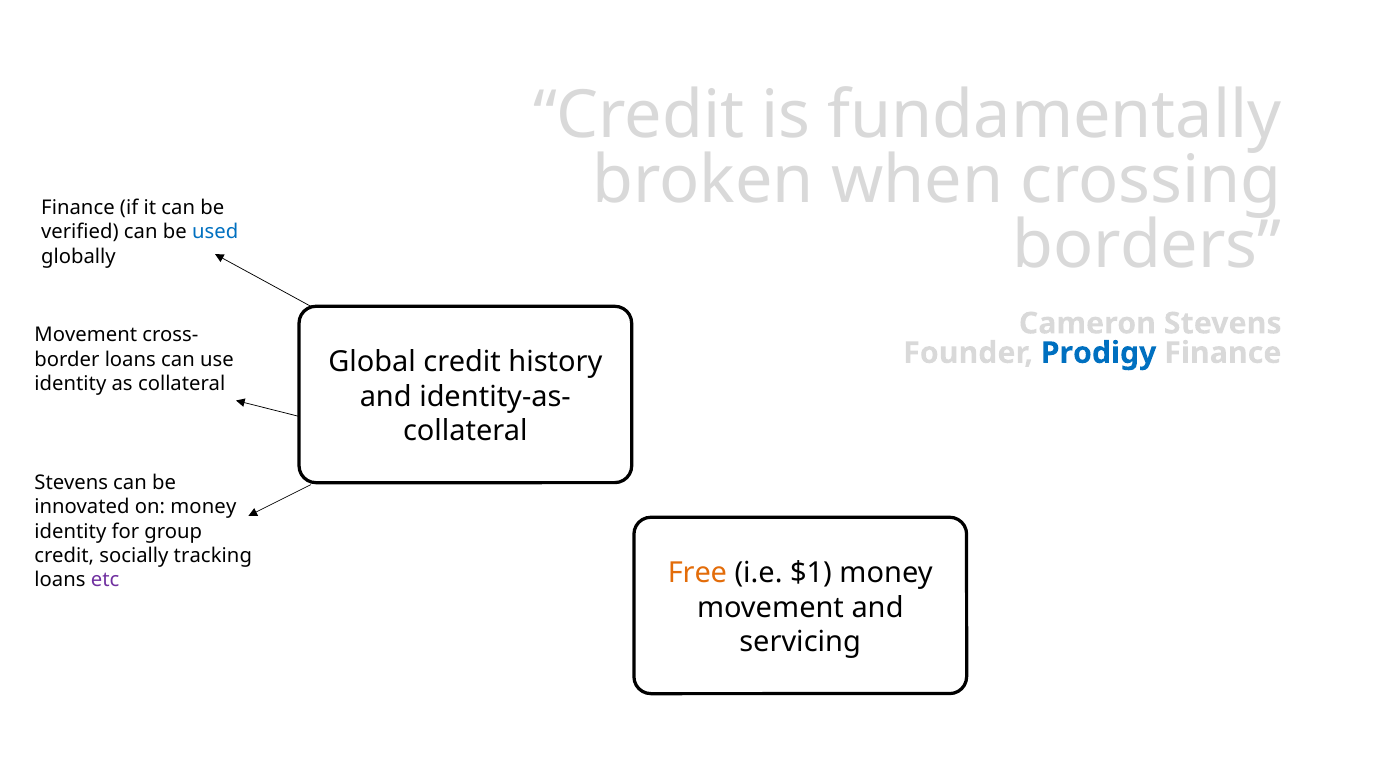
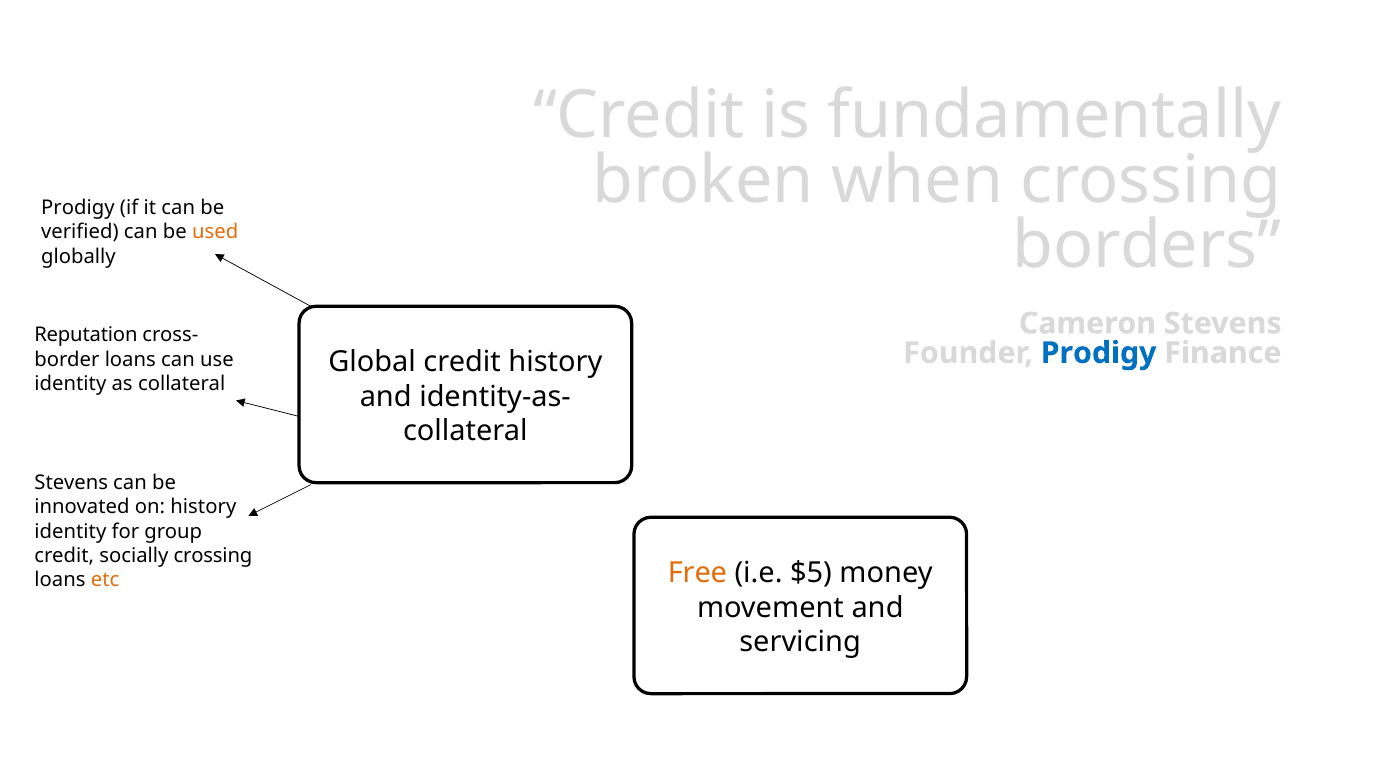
Finance at (78, 208): Finance -> Prodigy
used colour: blue -> orange
Movement at (86, 335): Movement -> Reputation
on money: money -> history
socially tracking: tracking -> crossing
$1: $1 -> $5
etc colour: purple -> orange
